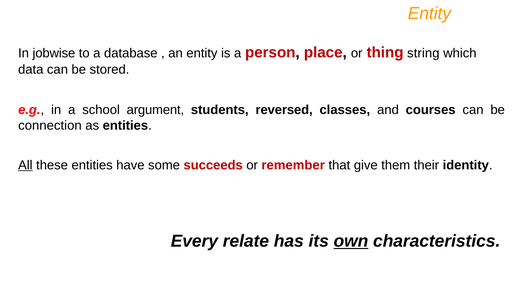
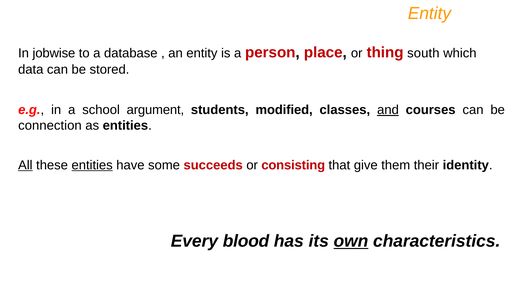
string: string -> south
reversed: reversed -> modified
and underline: none -> present
entities at (92, 165) underline: none -> present
remember: remember -> consisting
relate: relate -> blood
